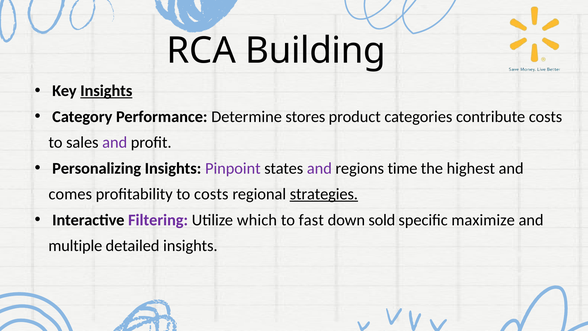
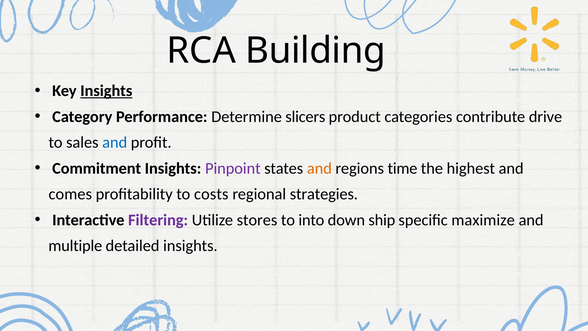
stores: stores -> slicers
contribute costs: costs -> drive
and at (115, 142) colour: purple -> blue
Personalizing: Personalizing -> Commitment
and at (319, 168) colour: purple -> orange
strategies underline: present -> none
which: which -> stores
fast: fast -> into
sold: sold -> ship
